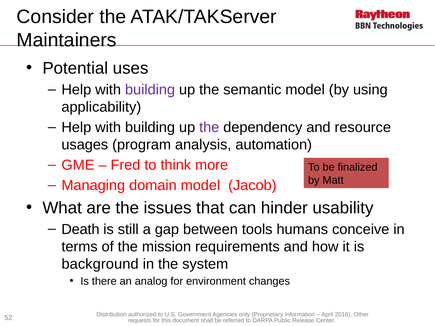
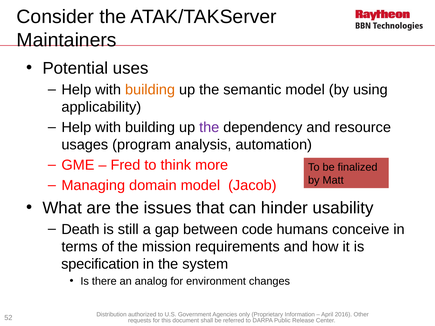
building at (150, 90) colour: purple -> orange
tools: tools -> code
background: background -> specification
